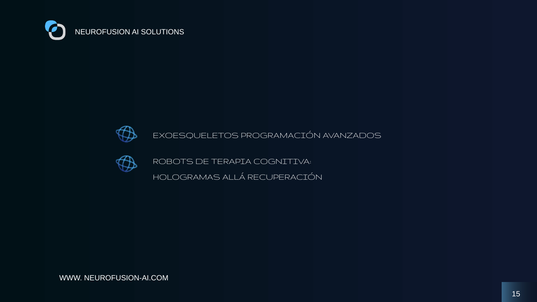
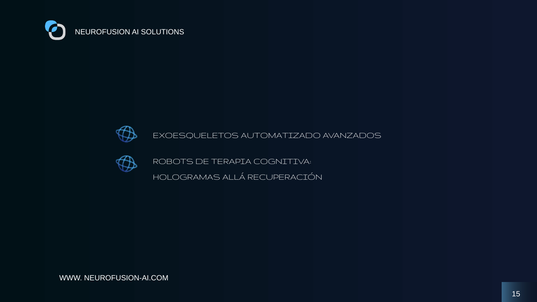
PROGRAMACIÓN: PROGRAMACIÓN -> AUTOMATIZADO
